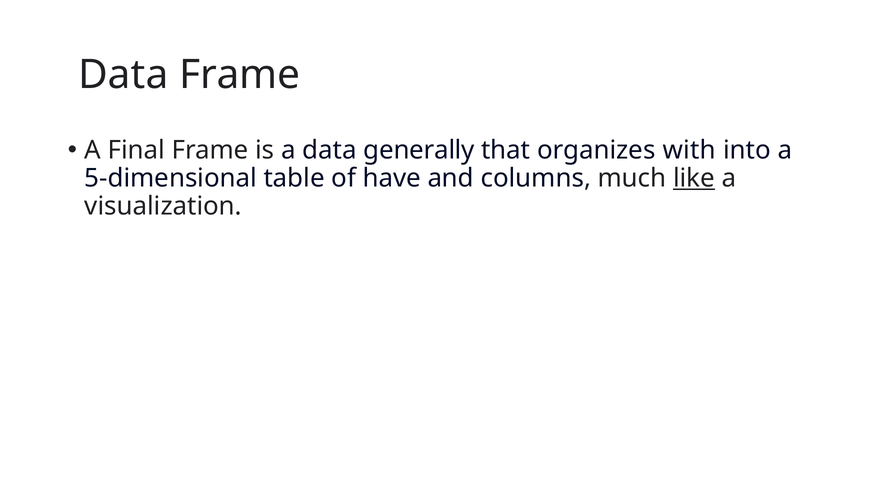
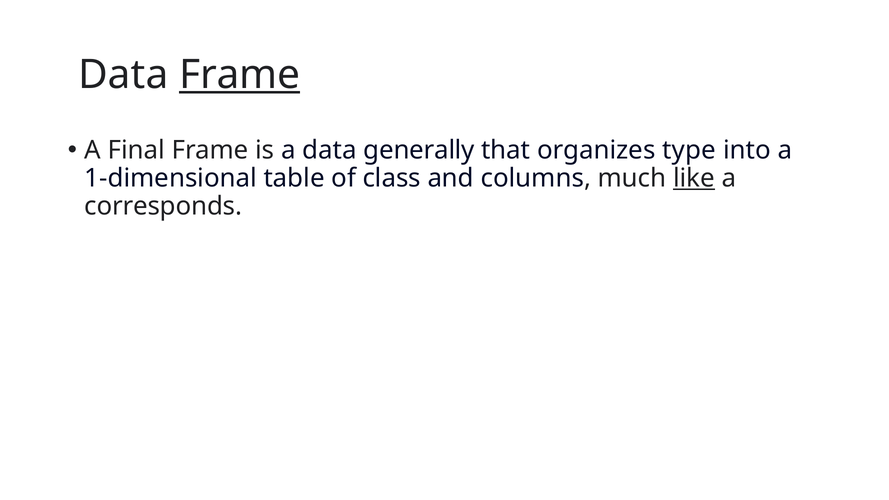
Frame at (240, 75) underline: none -> present
with: with -> type
5-dimensional: 5-dimensional -> 1-dimensional
have: have -> class
visualization: visualization -> corresponds
